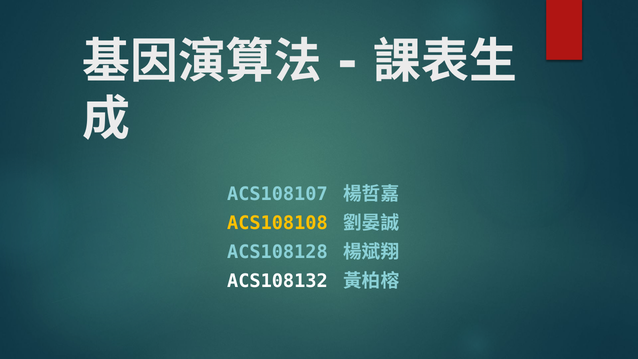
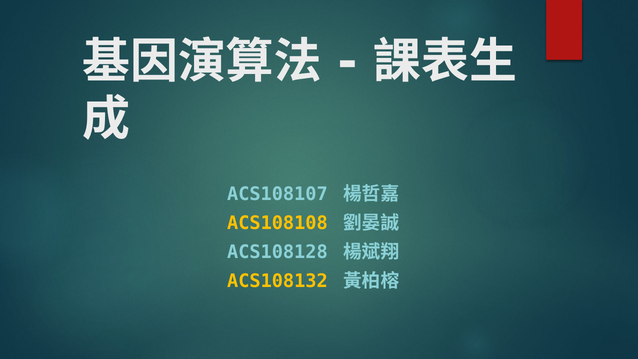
ACS108132 colour: white -> yellow
